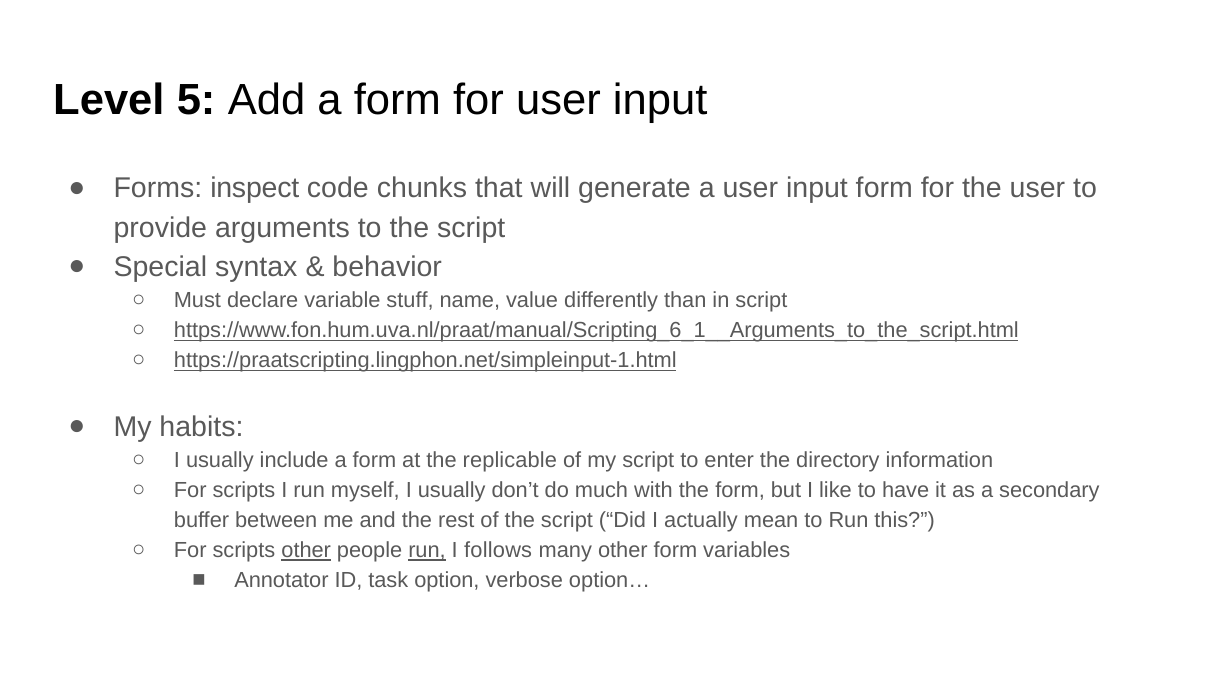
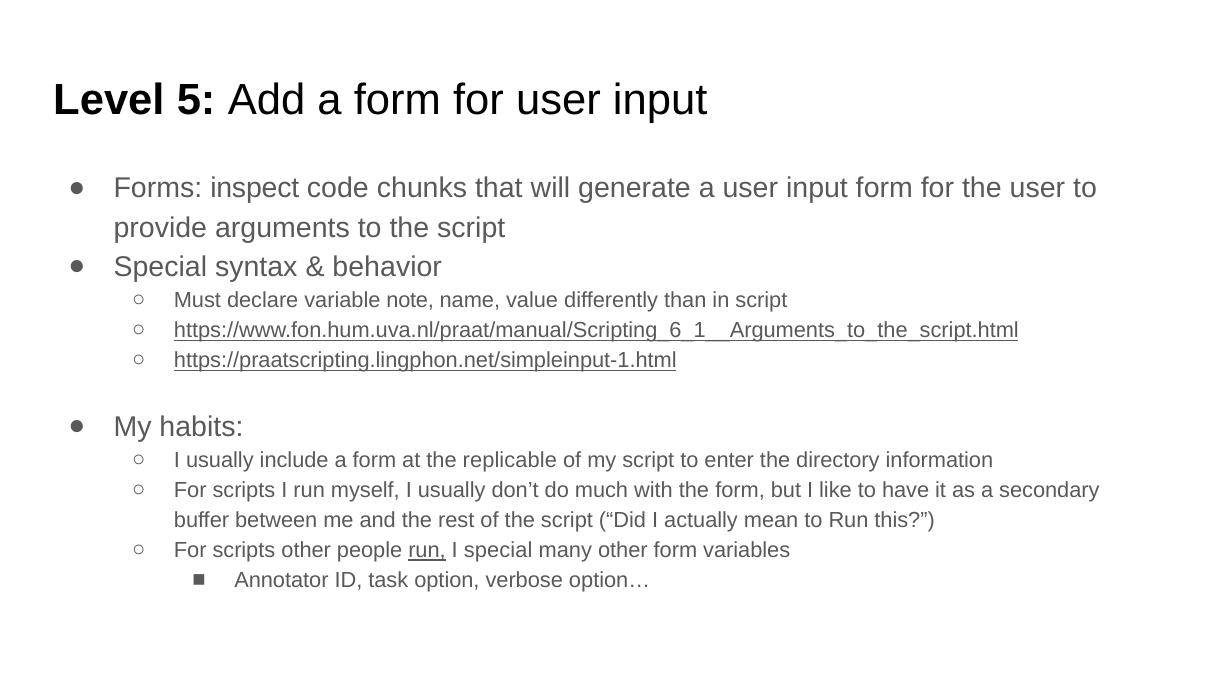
stuff: stuff -> note
other at (306, 550) underline: present -> none
I follows: follows -> special
